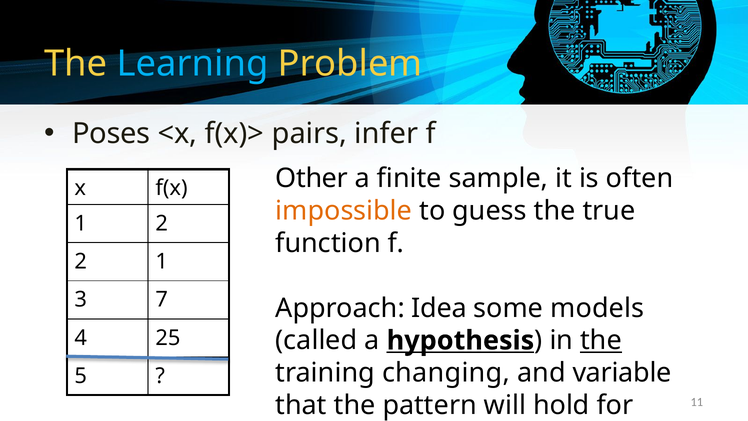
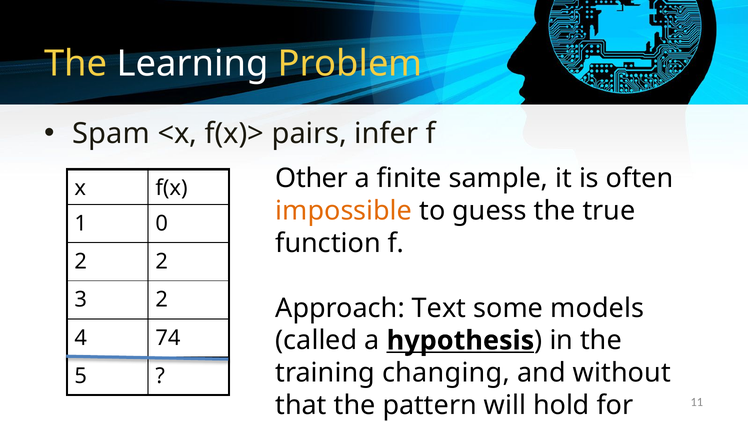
Learning colour: light blue -> white
Poses: Poses -> Spam
1 2: 2 -> 0
2 1: 1 -> 2
3 7: 7 -> 2
Idea: Idea -> Text
25: 25 -> 74
the at (601, 340) underline: present -> none
variable: variable -> without
